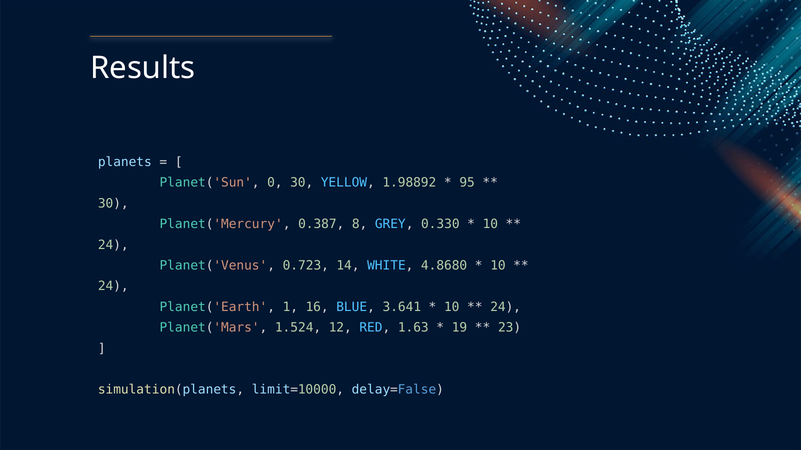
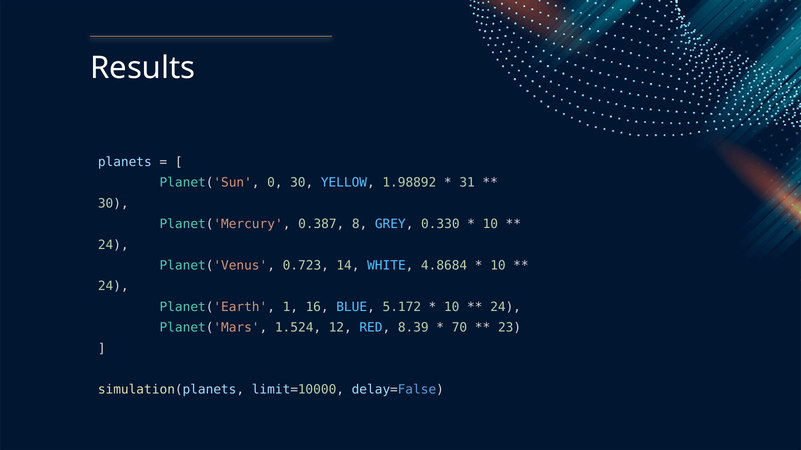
95: 95 -> 31
4.8680: 4.8680 -> 4.8684
3.641: 3.641 -> 5.172
1.63: 1.63 -> 8.39
19: 19 -> 70
